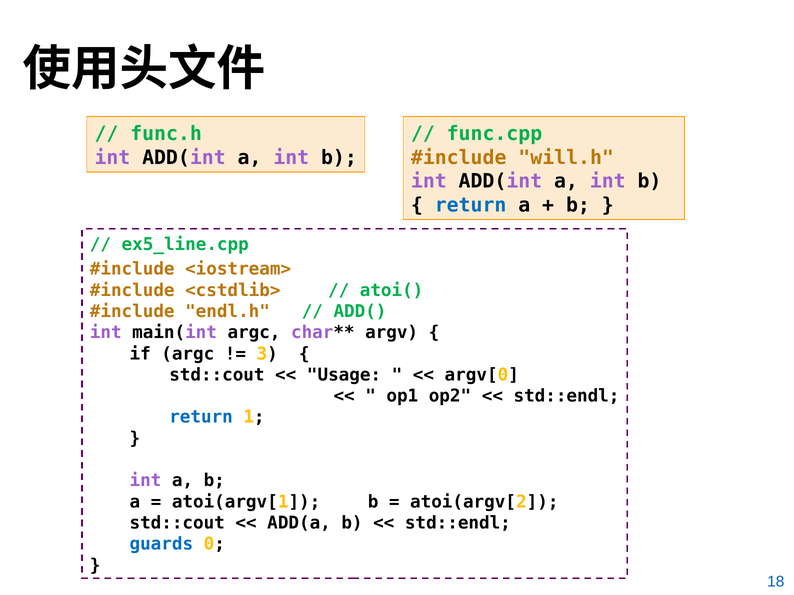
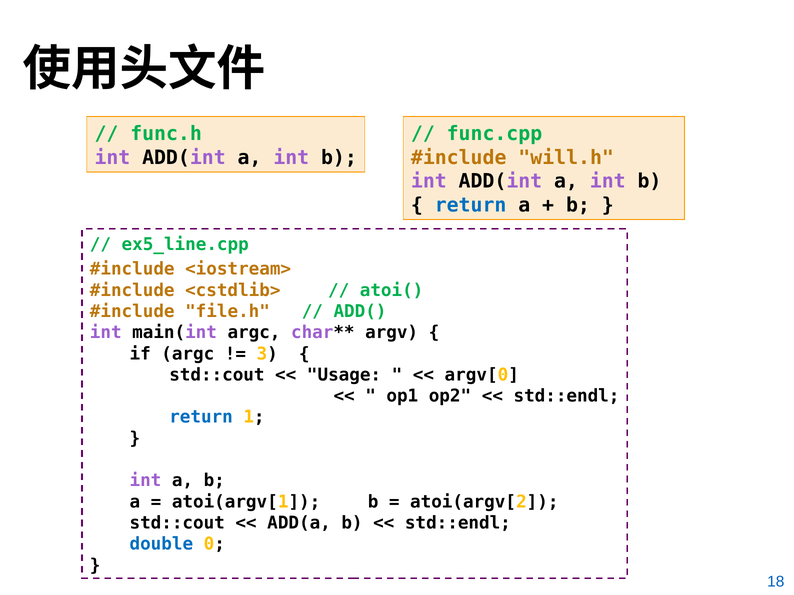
endl.h: endl.h -> file.h
guards: guards -> double
